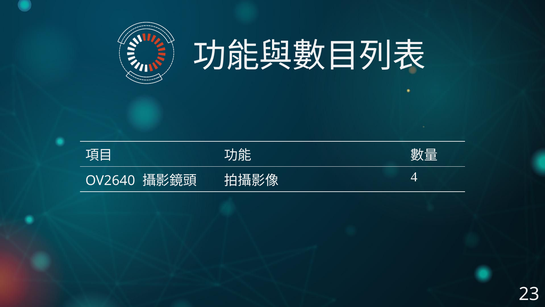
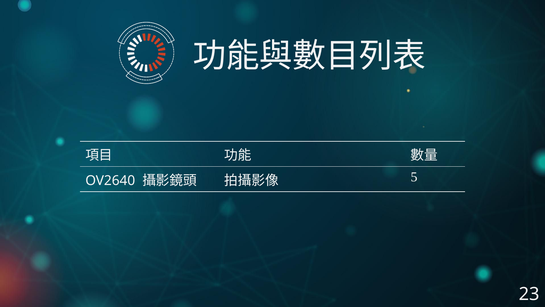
4: 4 -> 5
